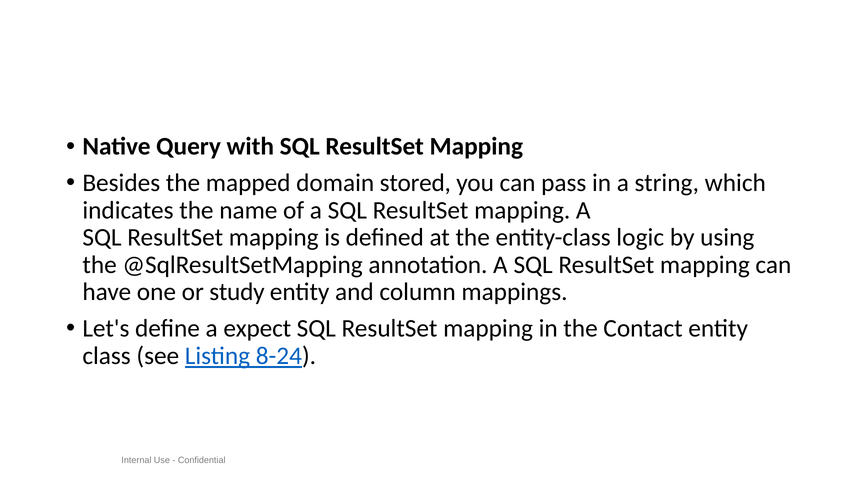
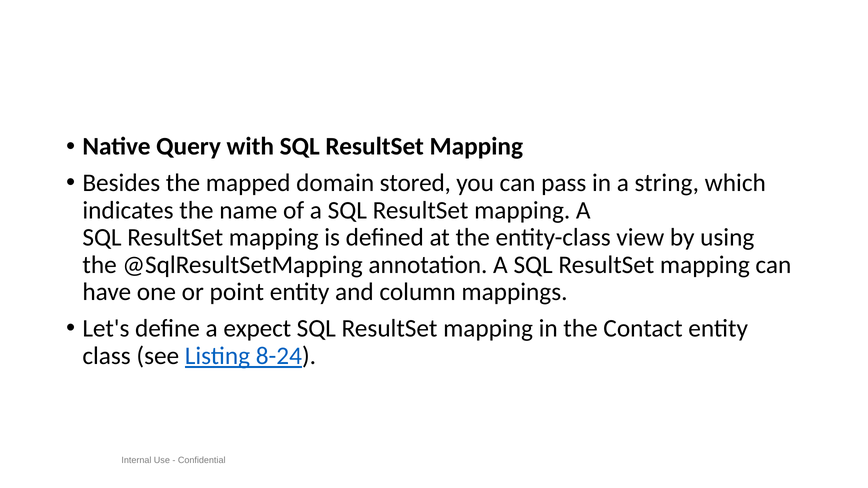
logic: logic -> view
study: study -> point
